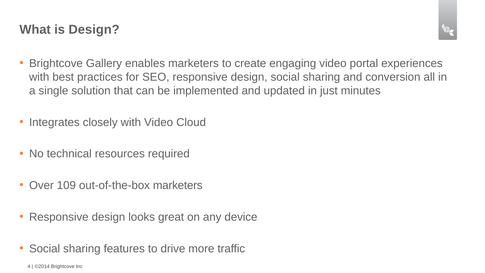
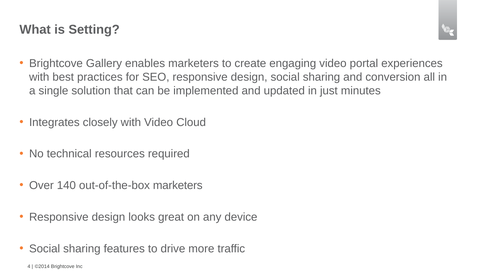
is Design: Design -> Setting
109: 109 -> 140
